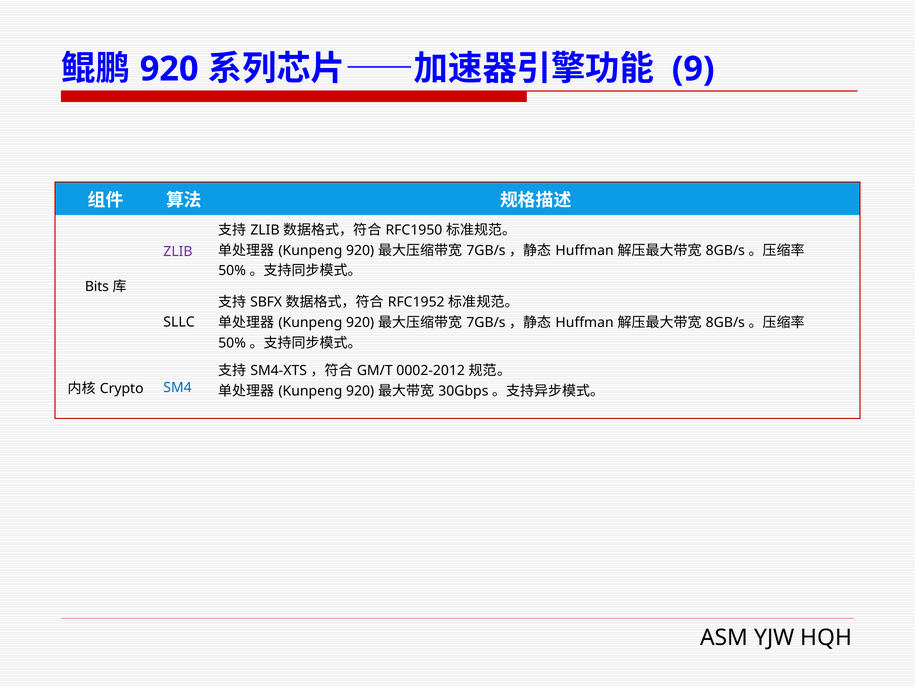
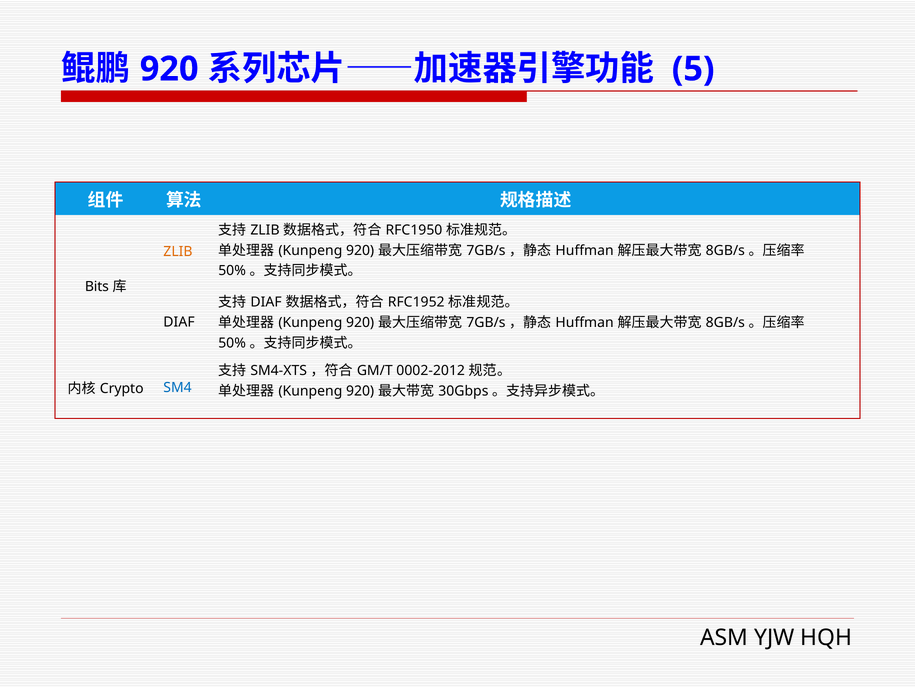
9: 9 -> 5
ZLIB at (178, 251) colour: purple -> orange
SBFX at (266, 302): SBFX -> DIAF
SLLC at (179, 322): SLLC -> DIAF
